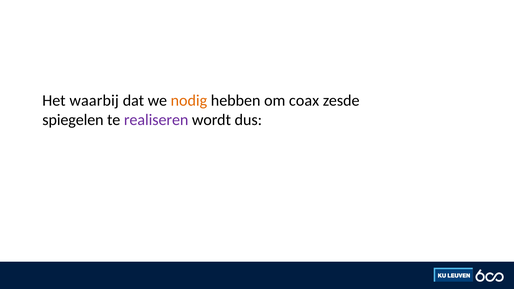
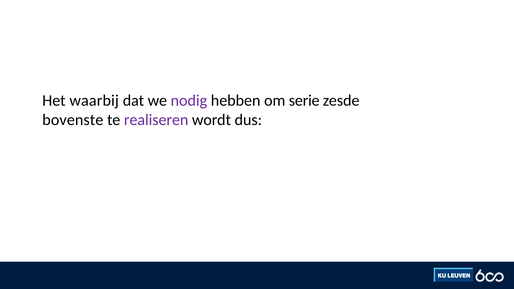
nodig colour: orange -> purple
coax: coax -> serie
spiegelen: spiegelen -> bovenste
